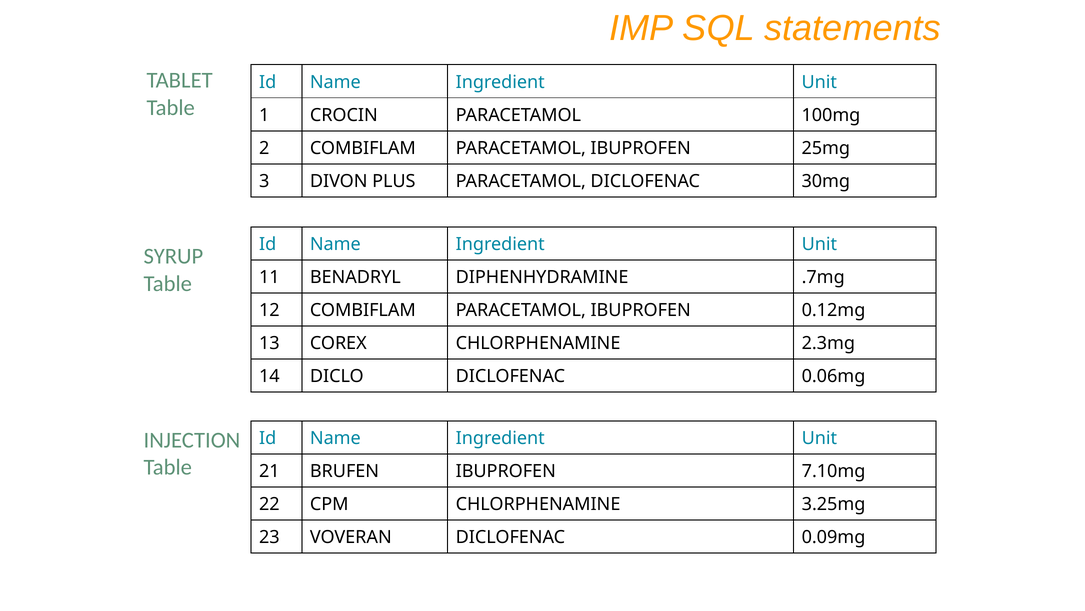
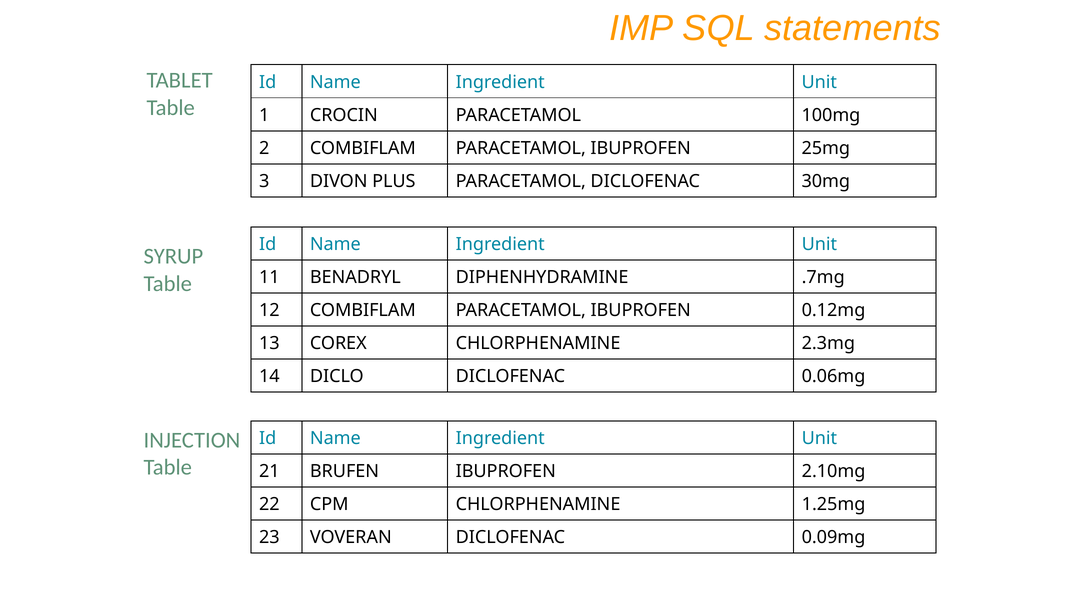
7.10mg: 7.10mg -> 2.10mg
3.25mg: 3.25mg -> 1.25mg
